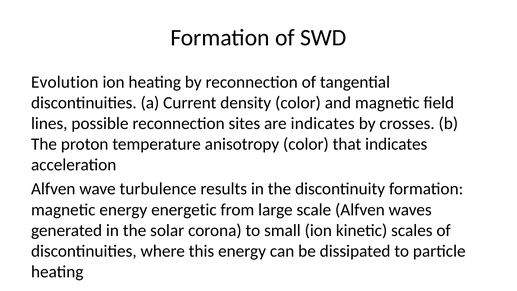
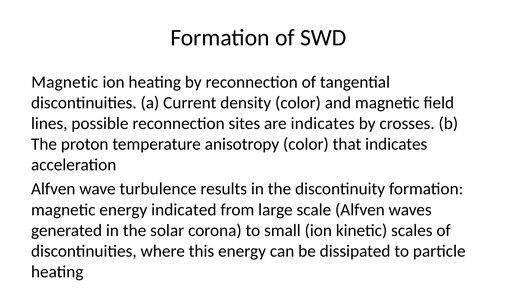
Evolution at (65, 82): Evolution -> Magnetic
energetic: energetic -> indicated
